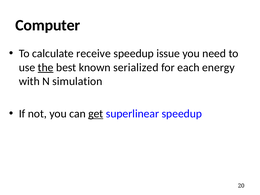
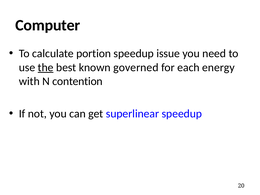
receive: receive -> portion
serialized: serialized -> governed
simulation: simulation -> contention
get underline: present -> none
